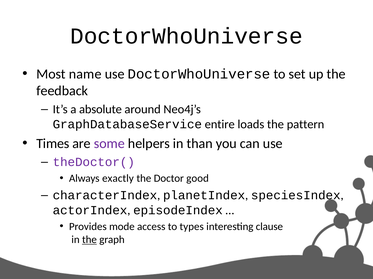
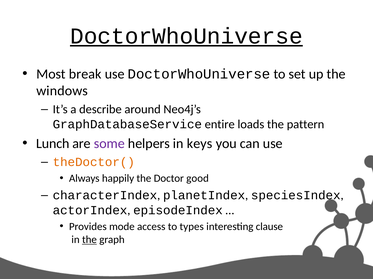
DoctorWhoUniverse at (186, 36) underline: none -> present
name: name -> break
feedback: feedback -> windows
absolute: absolute -> describe
Times: Times -> Lunch
than: than -> keys
theDoctor( colour: purple -> orange
exactly: exactly -> happily
